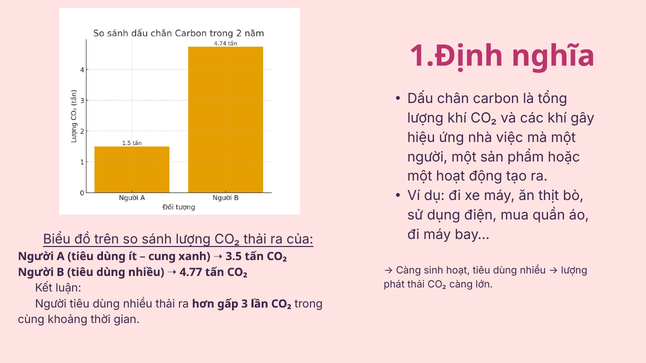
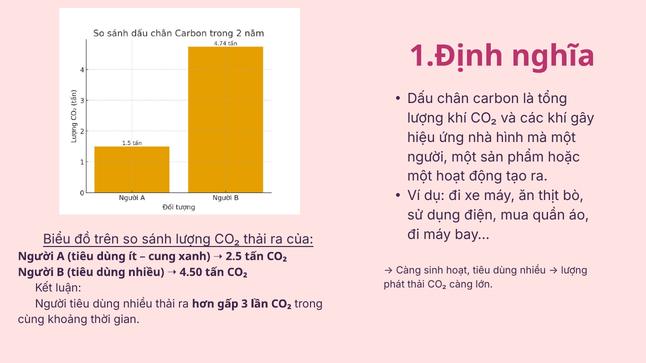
việc: việc -> hình
3.5: 3.5 -> 2.5
4.77: 4.77 -> 4.50
